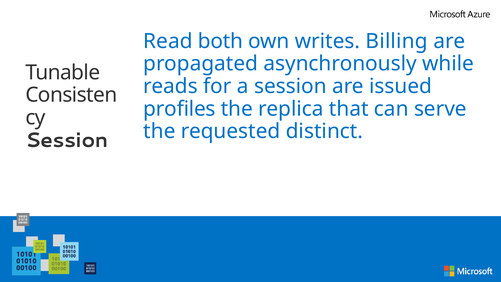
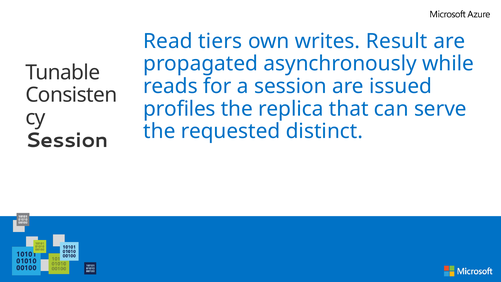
both: both -> tiers
Billing: Billing -> Result
